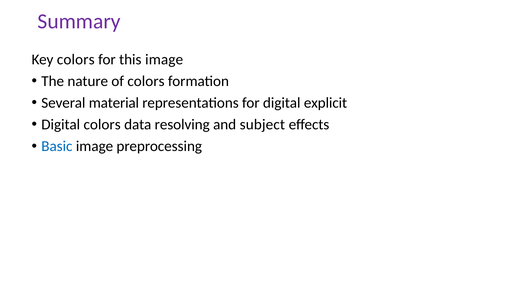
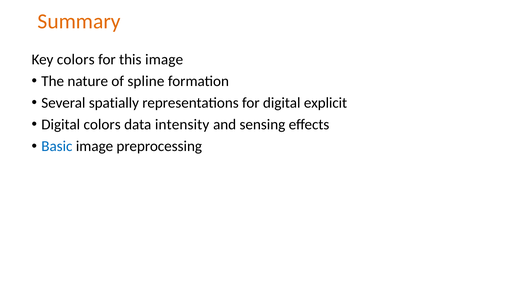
Summary colour: purple -> orange
of colors: colors -> spline
material: material -> spatially
resolving: resolving -> intensity
subject: subject -> sensing
